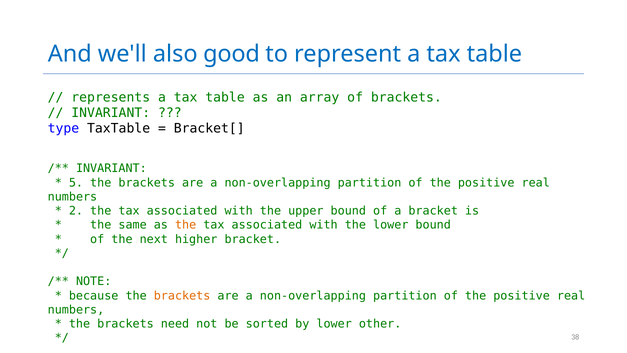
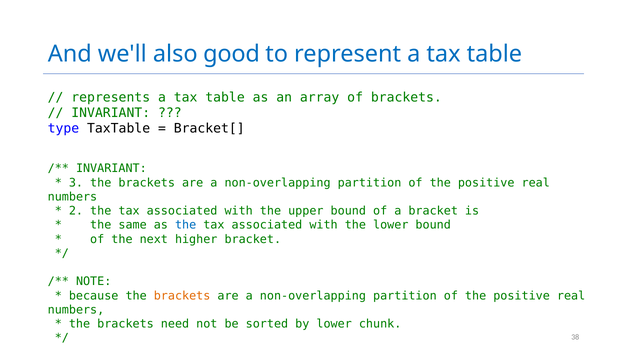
5: 5 -> 3
the at (186, 225) colour: orange -> blue
other: other -> chunk
